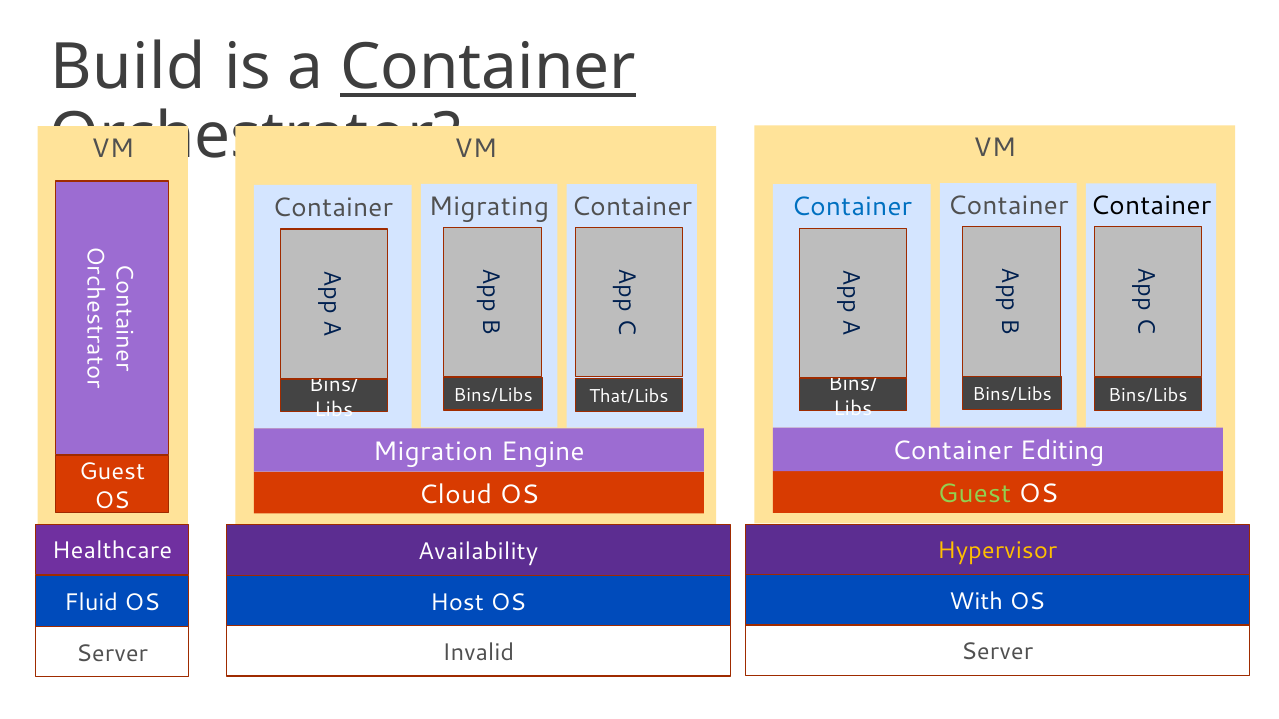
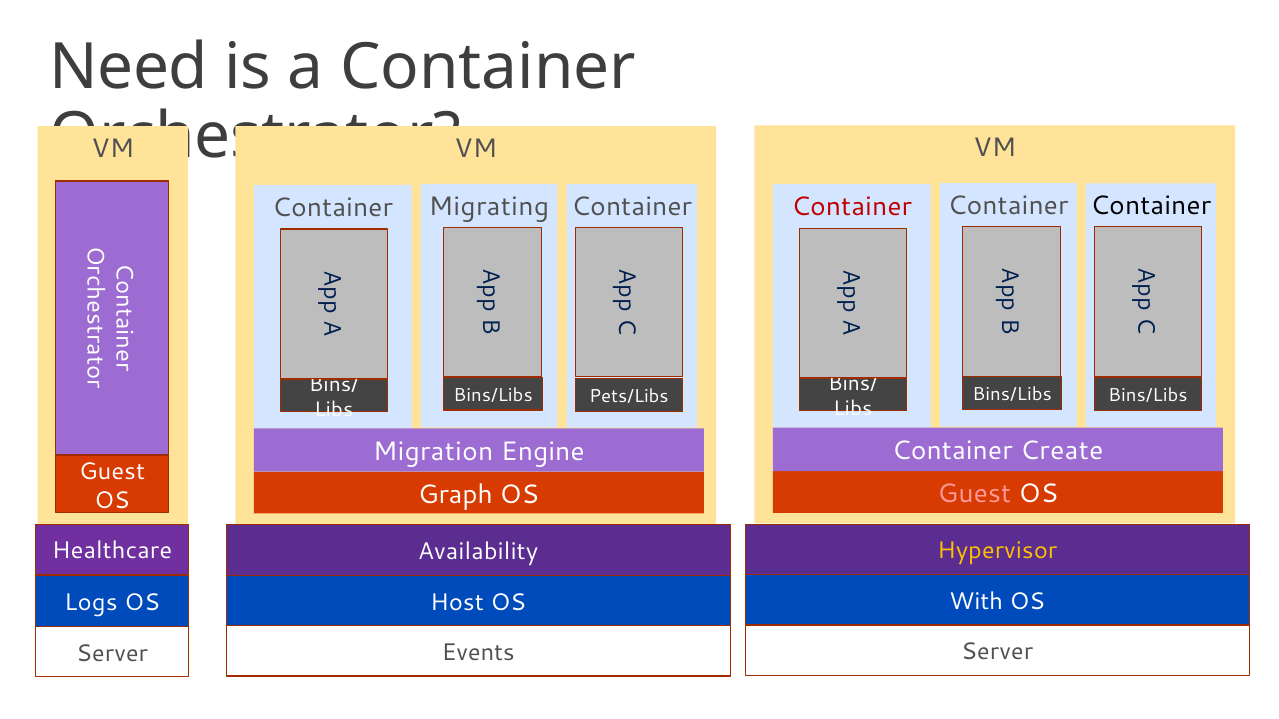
Build: Build -> Need
Container at (488, 68) underline: present -> none
Container at (852, 207) colour: blue -> red
That/Libs: That/Libs -> Pets/Libs
Editing: Editing -> Create
Guest at (974, 494) colour: light green -> pink
Cloud: Cloud -> Graph
Fluid: Fluid -> Logs
Invalid: Invalid -> Events
